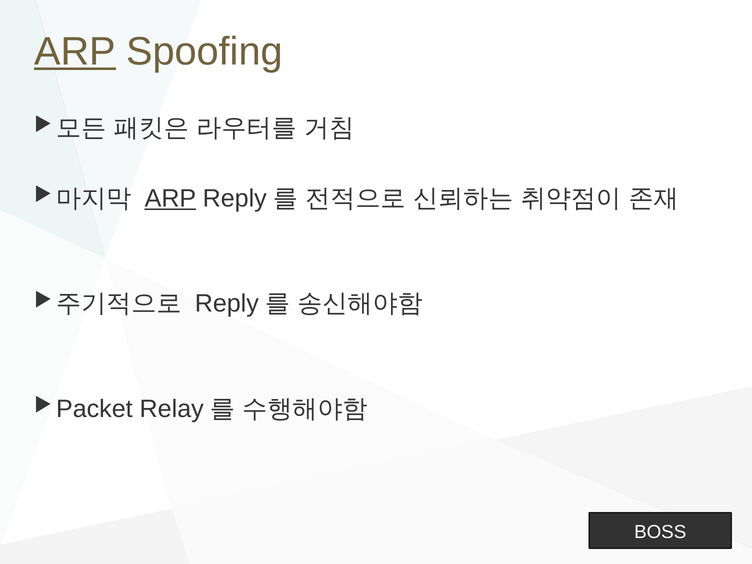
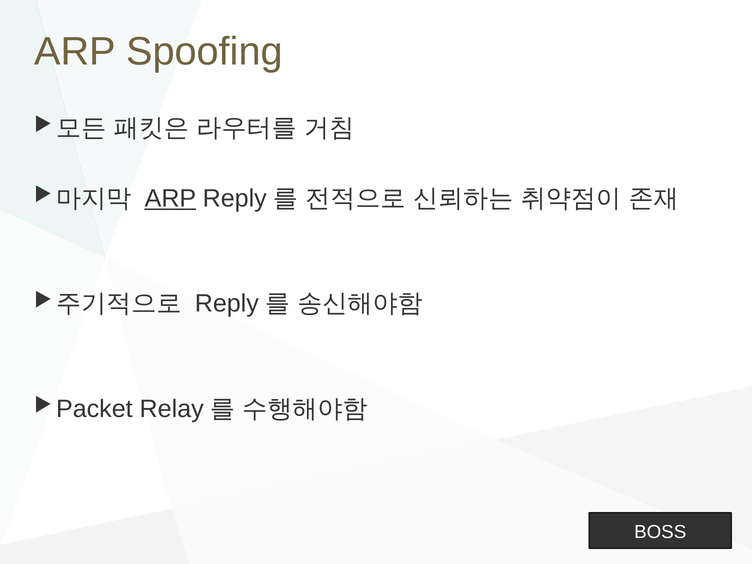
ARP at (75, 52) underline: present -> none
